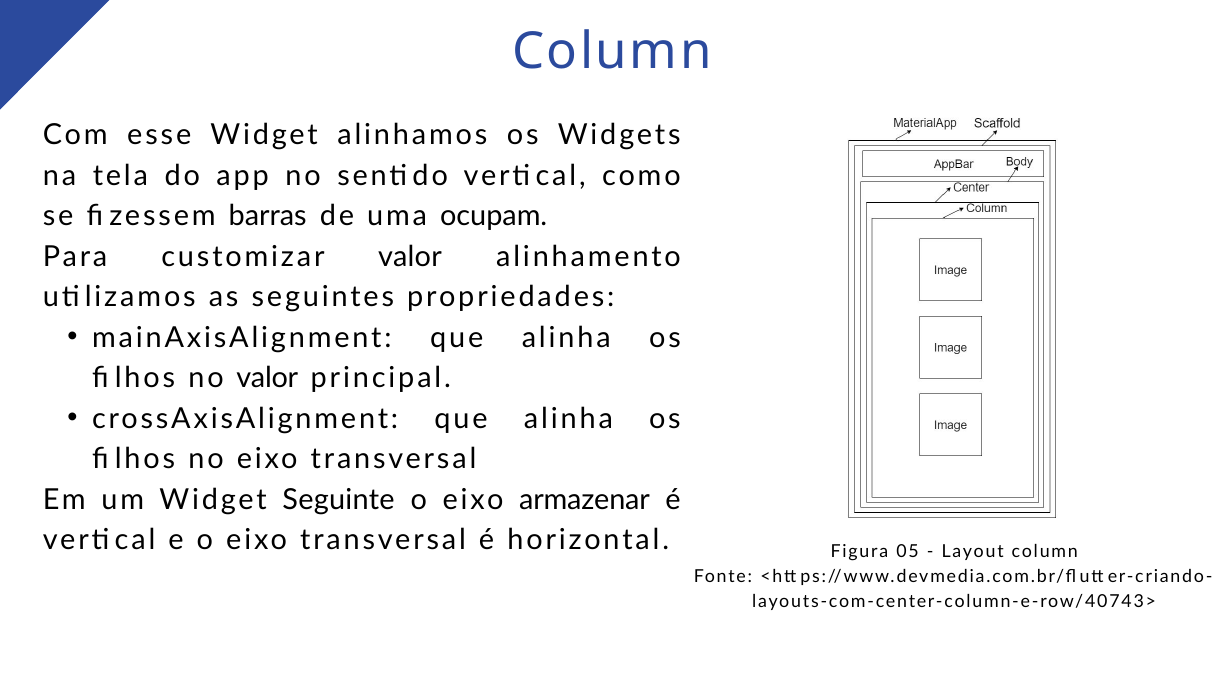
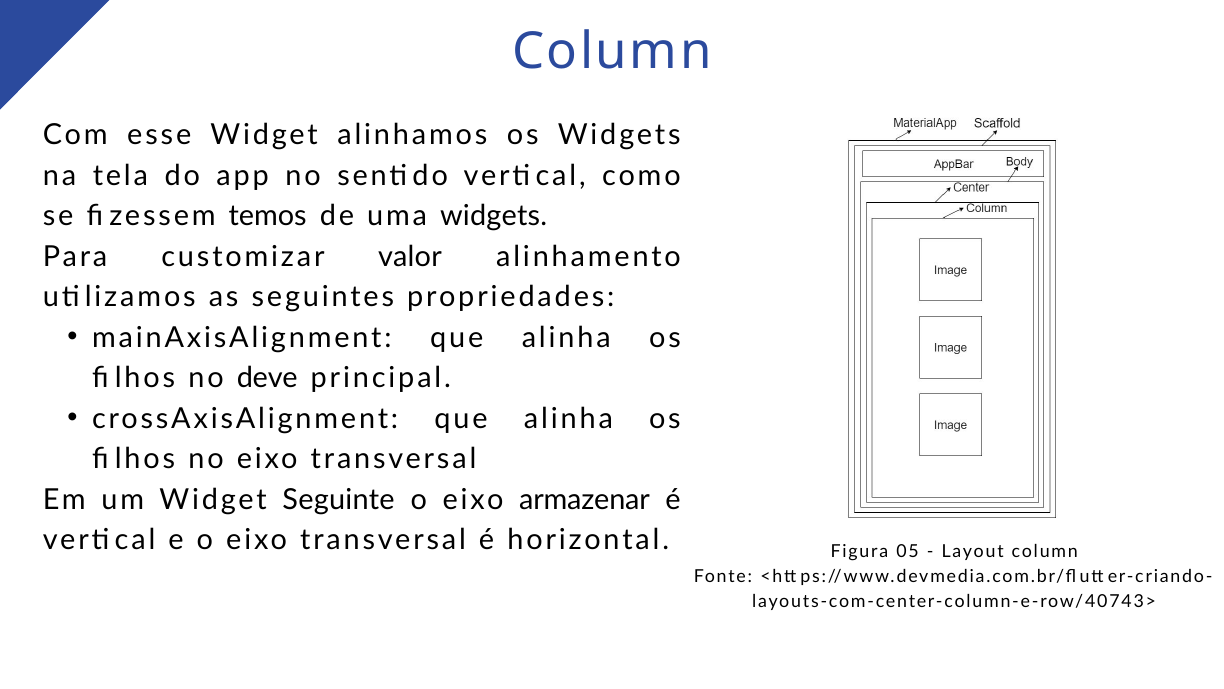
barras: barras -> temos
uma ocupam: ocupam -> widgets
no valor: valor -> deve
